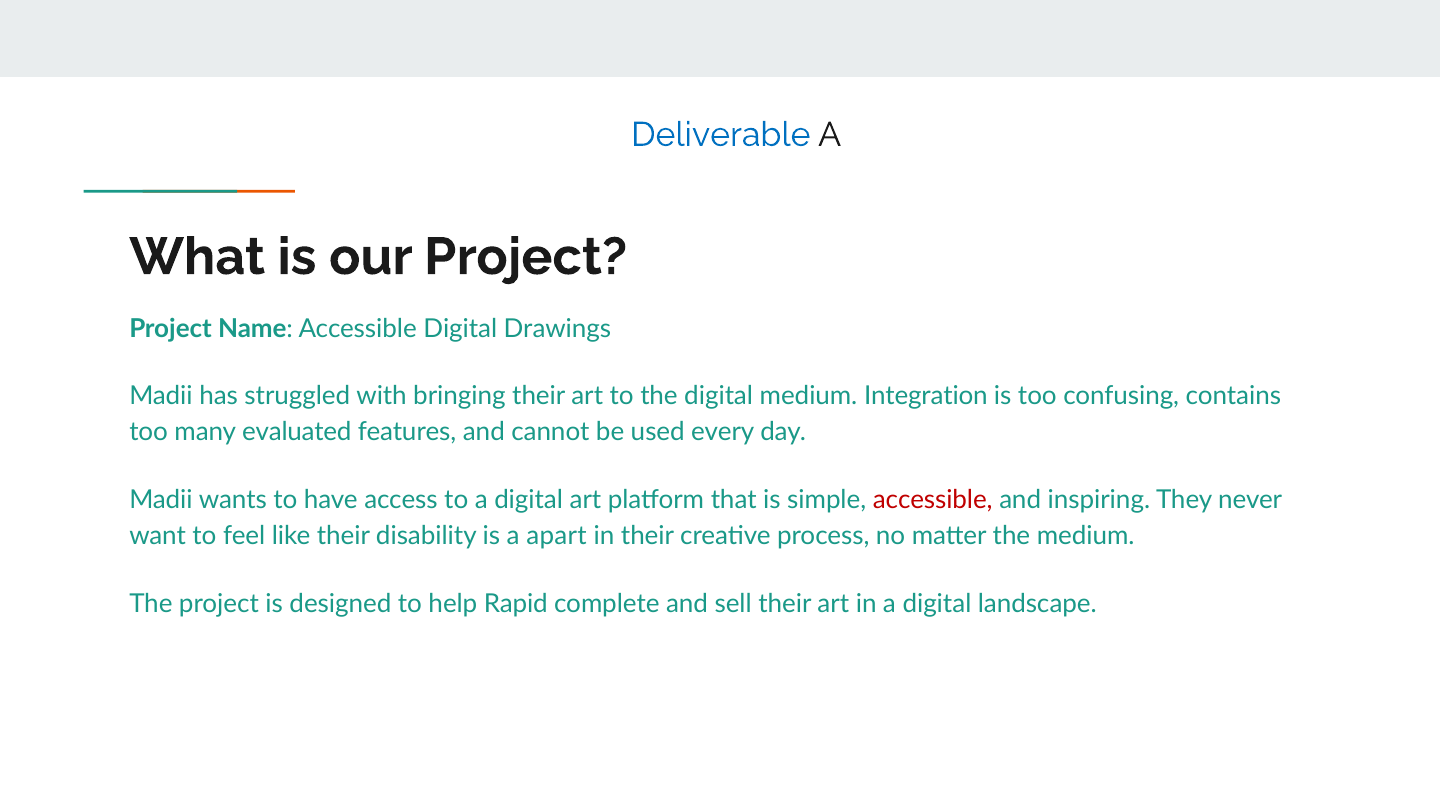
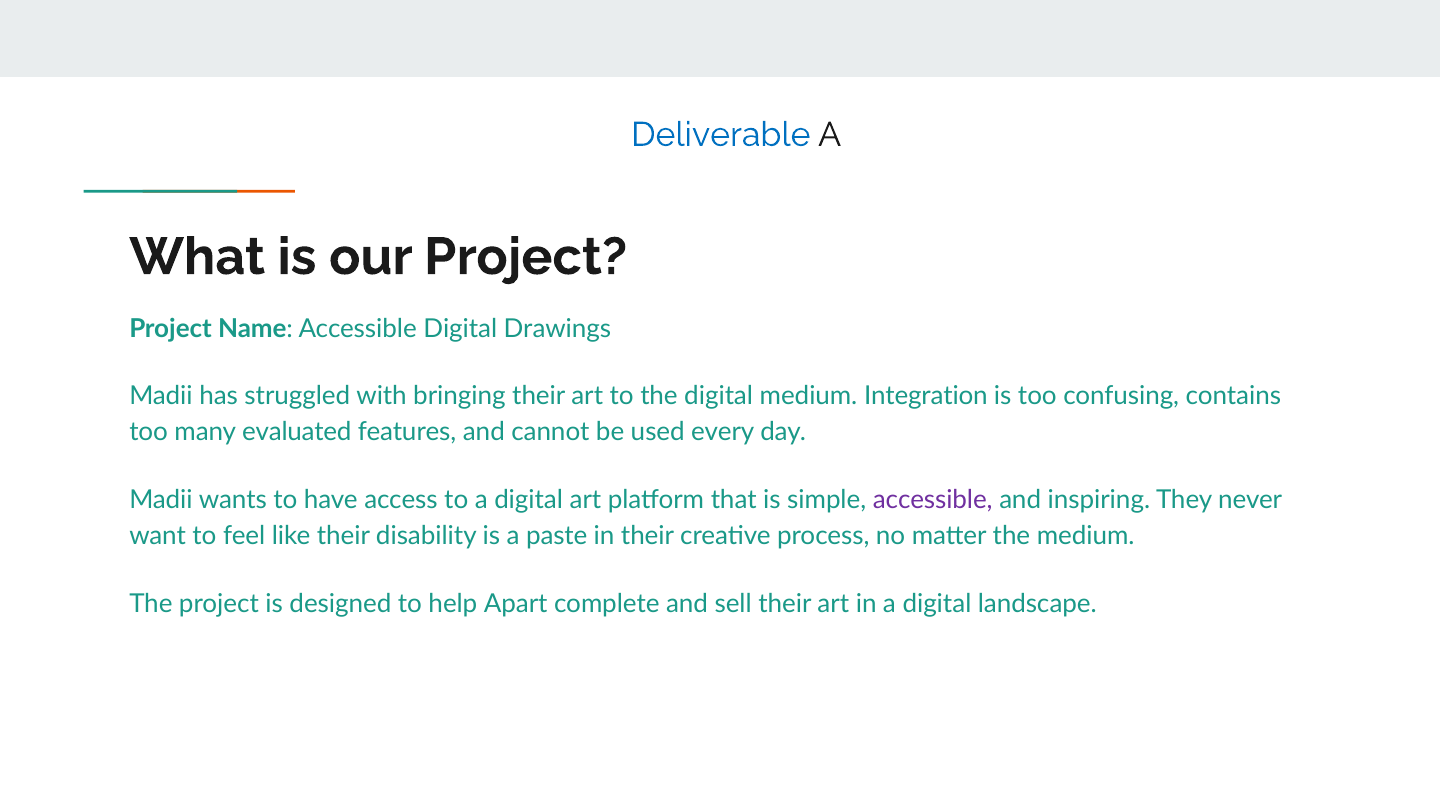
accessible at (933, 500) colour: red -> purple
apart: apart -> paste
Rapid: Rapid -> Apart
